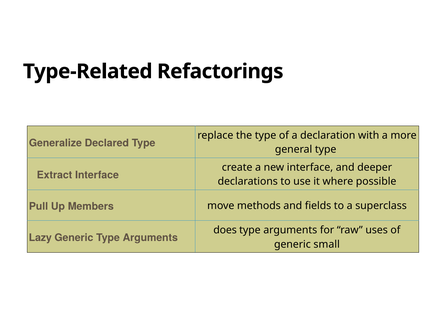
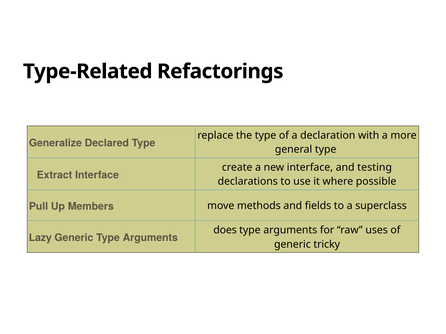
deeper: deeper -> testing
small: small -> tricky
